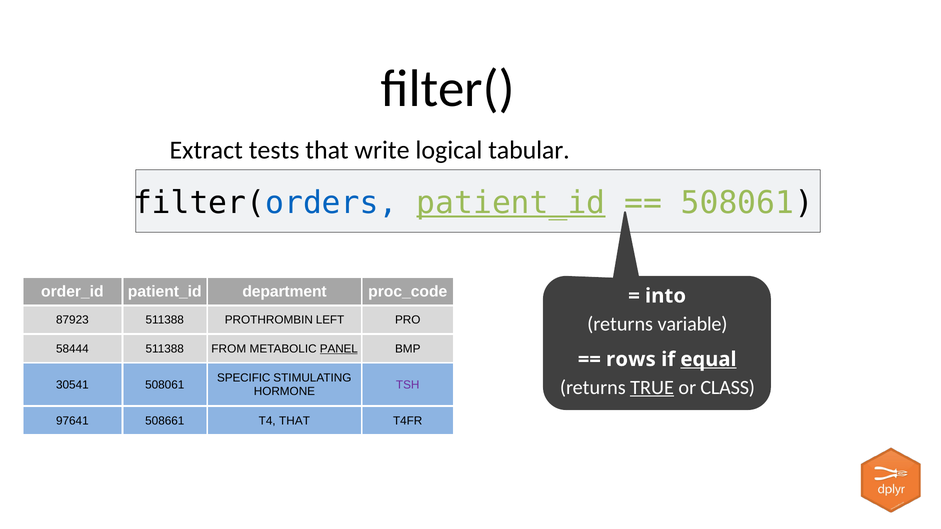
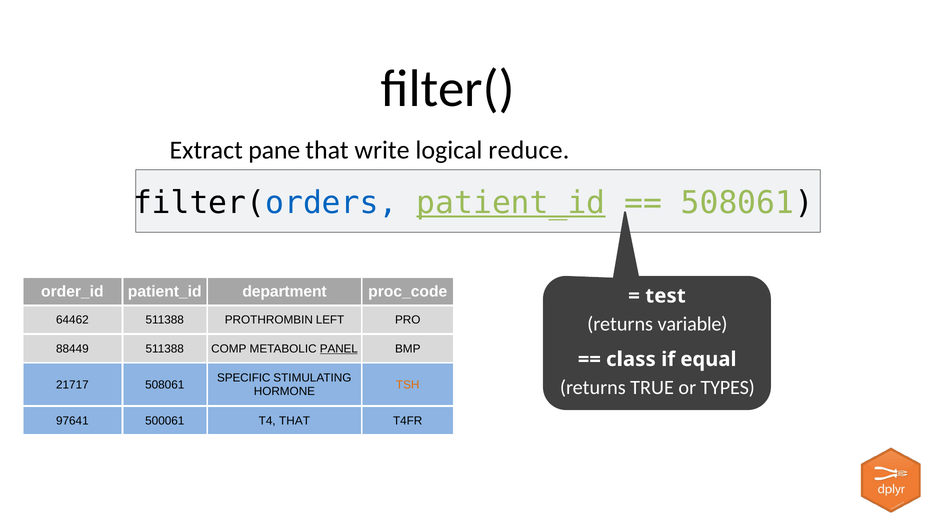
tests: tests -> pane
tabular: tabular -> reduce
into: into -> test
87923: 87923 -> 64462
58444: 58444 -> 88449
FROM: FROM -> COMP
rows: rows -> class
equal underline: present -> none
30541: 30541 -> 21717
TSH colour: purple -> orange
TRUE underline: present -> none
CLASS: CLASS -> TYPES
508661: 508661 -> 500061
